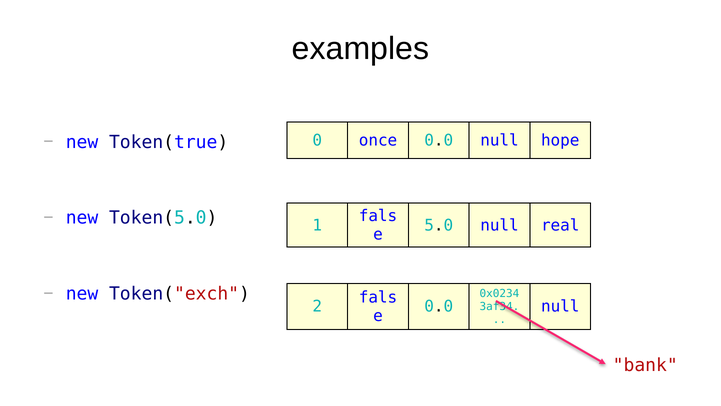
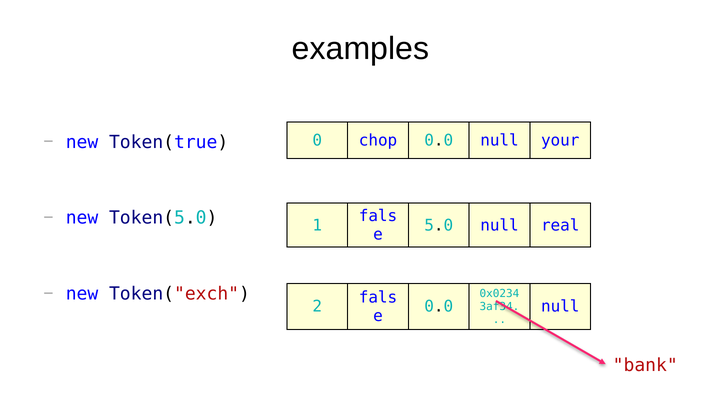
once: once -> chop
hope: hope -> your
